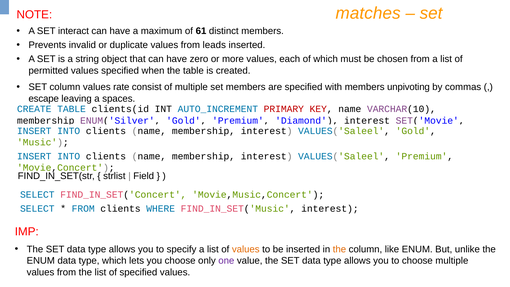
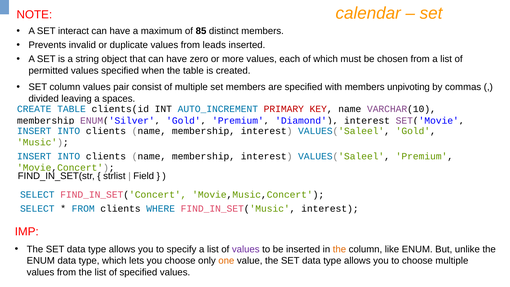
matches: matches -> calendar
61: 61 -> 85
rate: rate -> pair
escape: escape -> divided
values at (246, 249) colour: orange -> purple
one colour: purple -> orange
